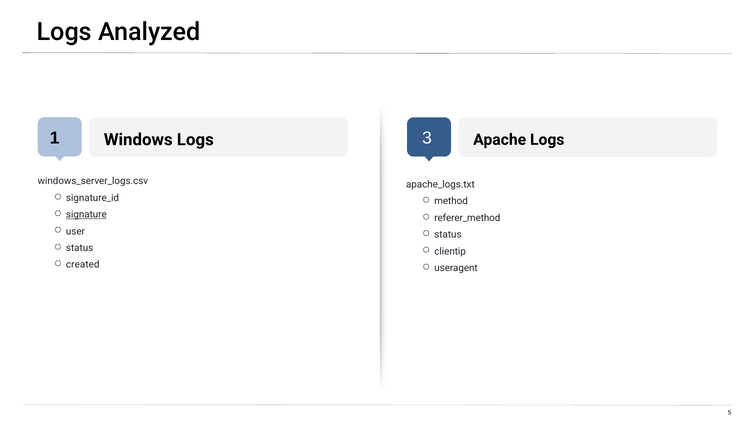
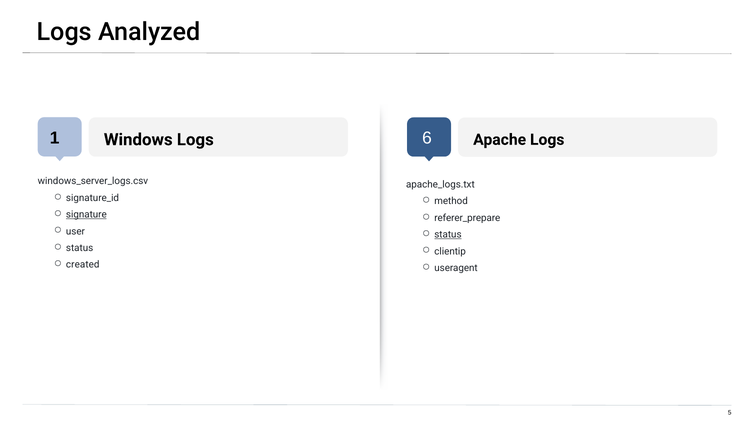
3: 3 -> 6
referer_method: referer_method -> referer_prepare
status at (448, 235) underline: none -> present
